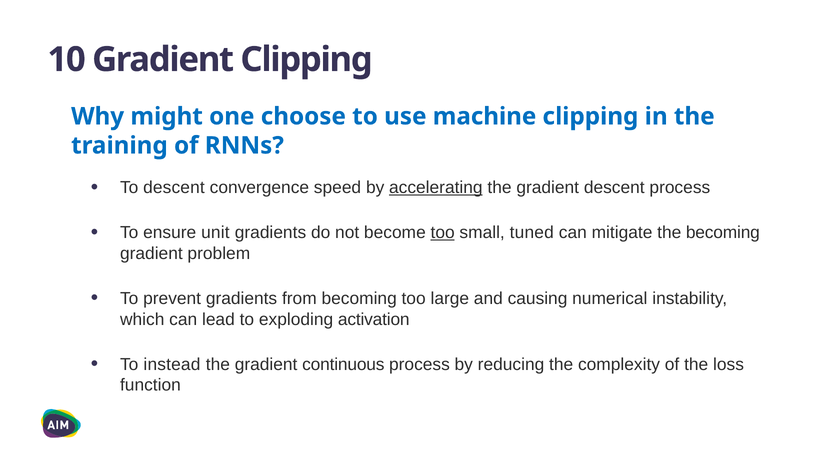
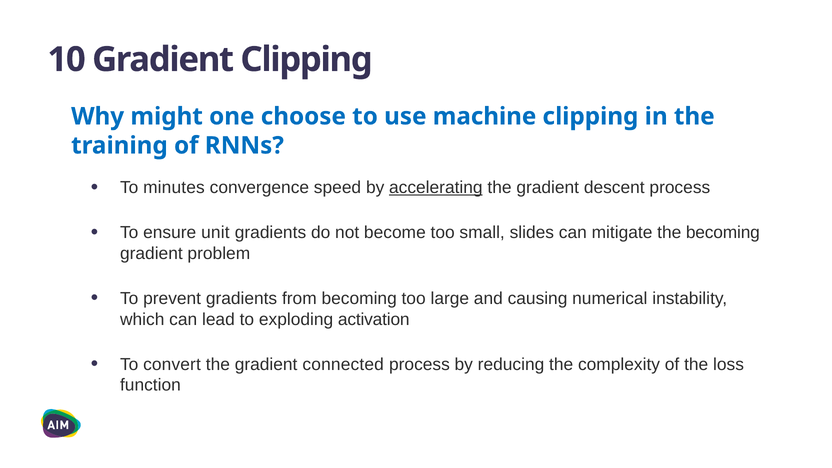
To descent: descent -> minutes
too at (443, 233) underline: present -> none
tuned: tuned -> slides
instead: instead -> convert
continuous: continuous -> connected
